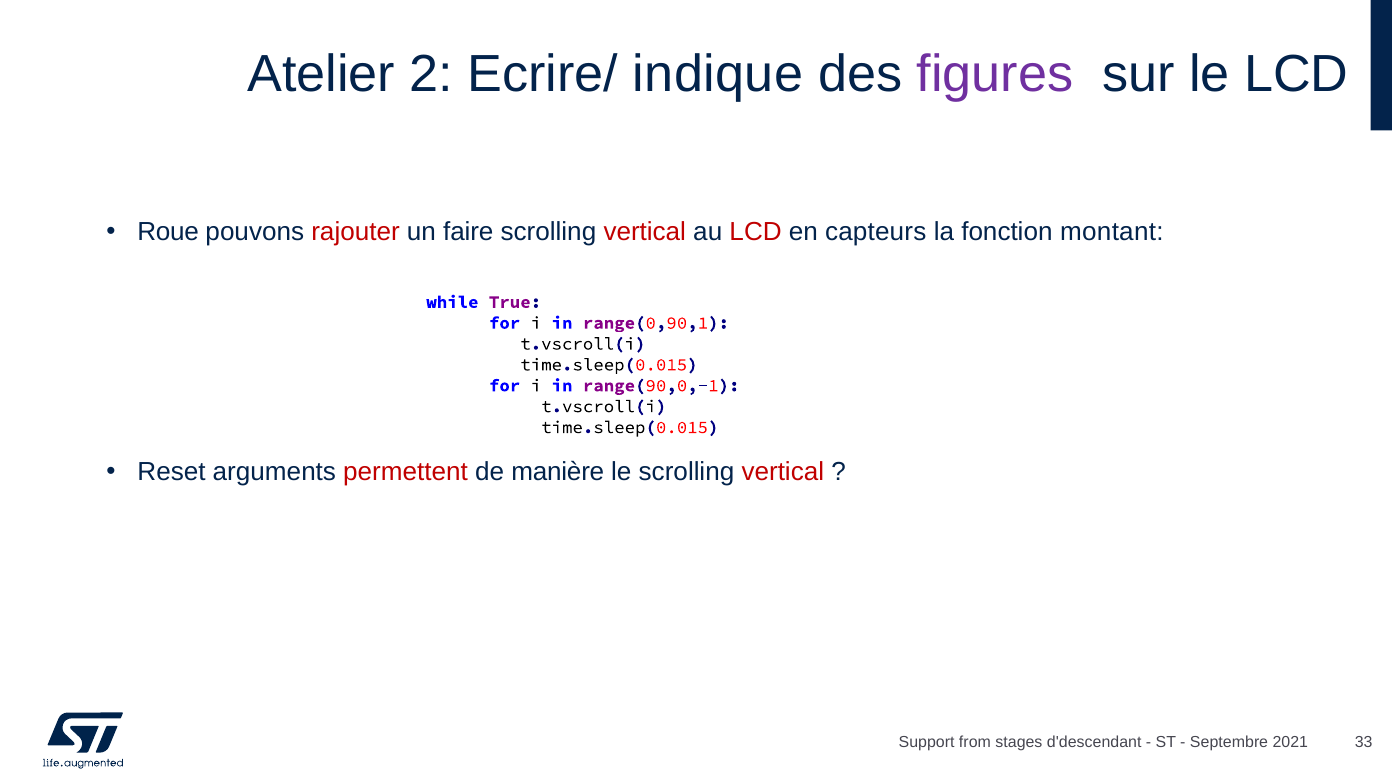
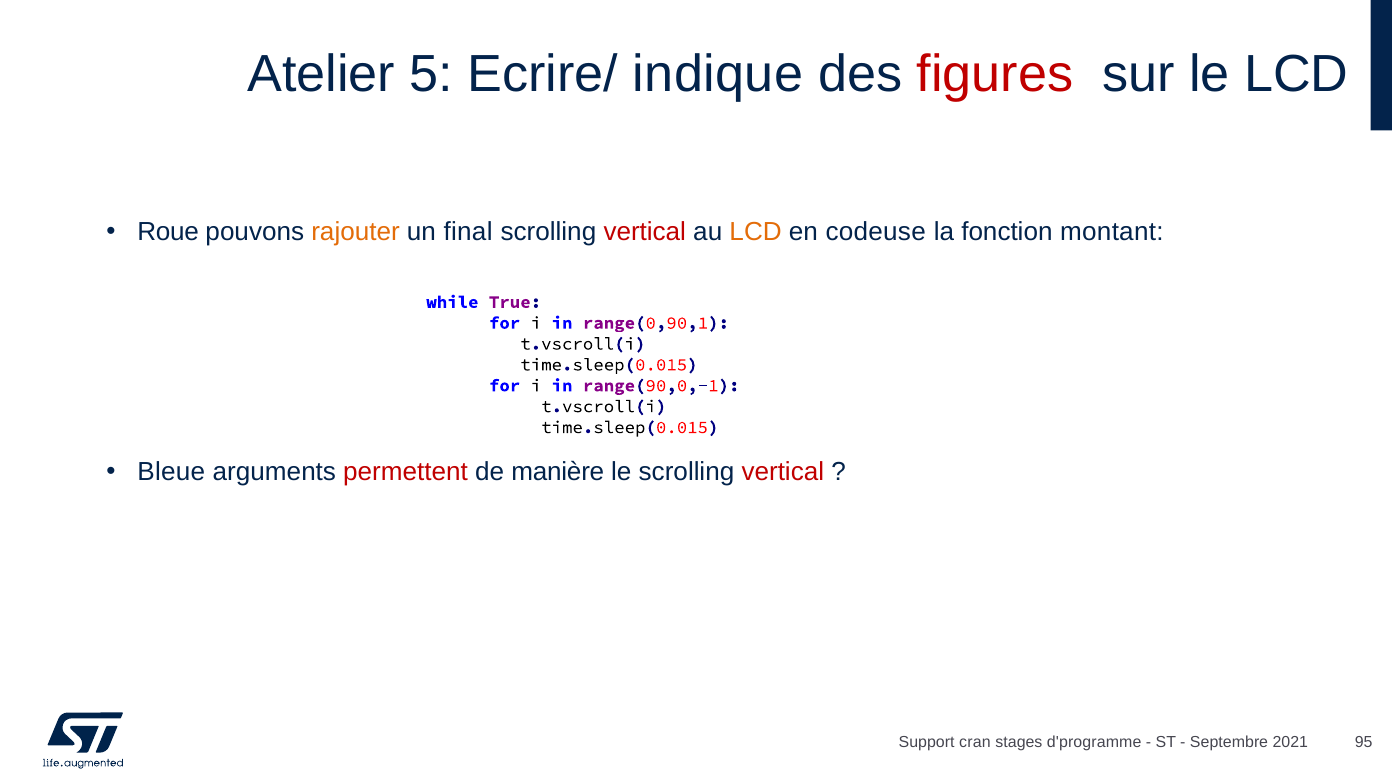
2: 2 -> 5
figures colour: purple -> red
rajouter colour: red -> orange
faire: faire -> final
LCD at (756, 232) colour: red -> orange
capteurs: capteurs -> codeuse
Reset: Reset -> Bleue
from: from -> cran
d'descendant: d'descendant -> d'programme
33: 33 -> 95
